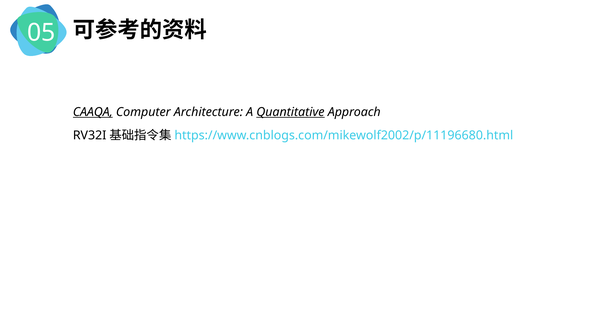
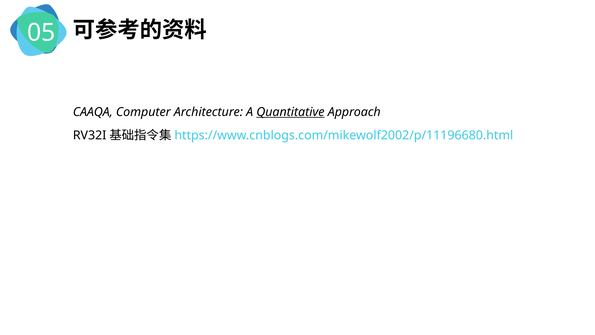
CAAQA underline: present -> none
